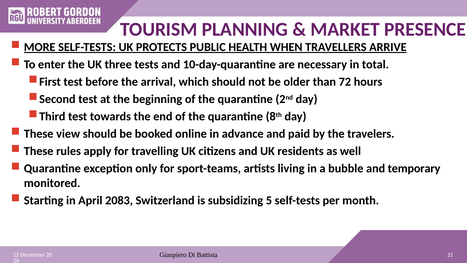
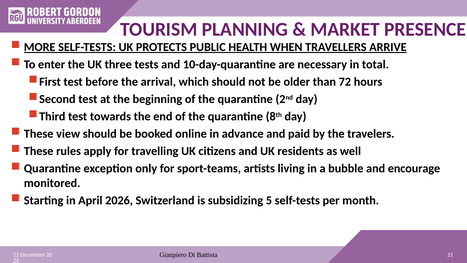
temporary: temporary -> encourage
2083: 2083 -> 2026
